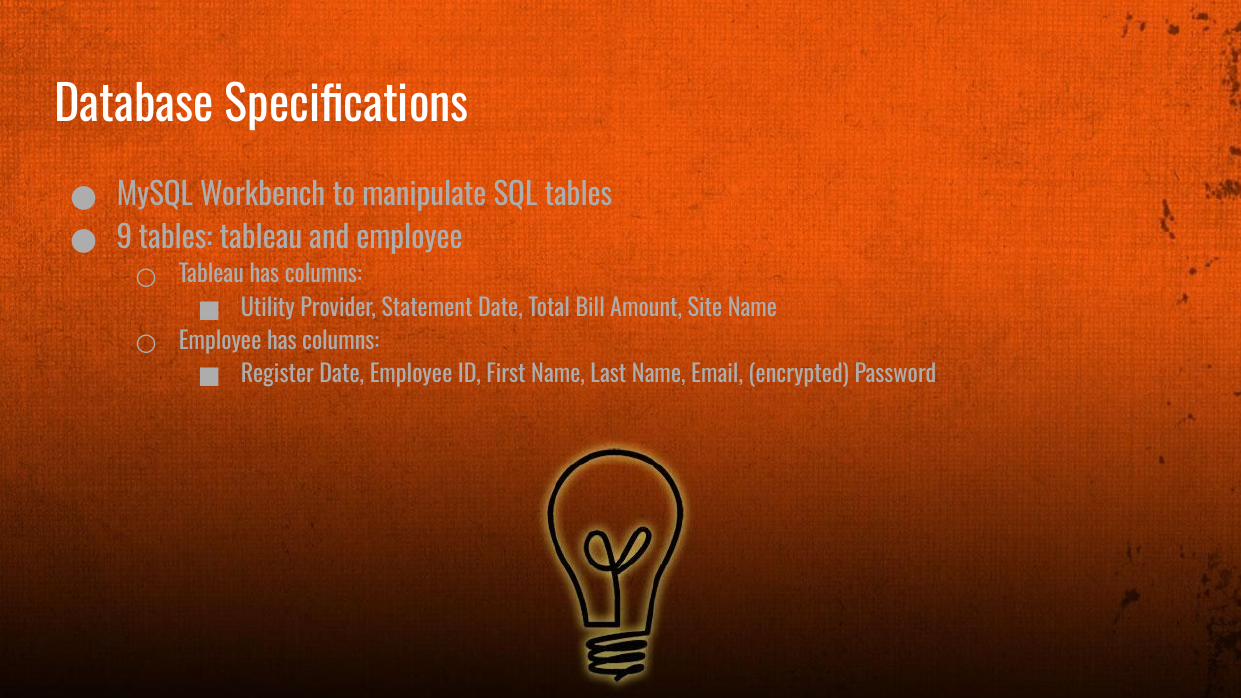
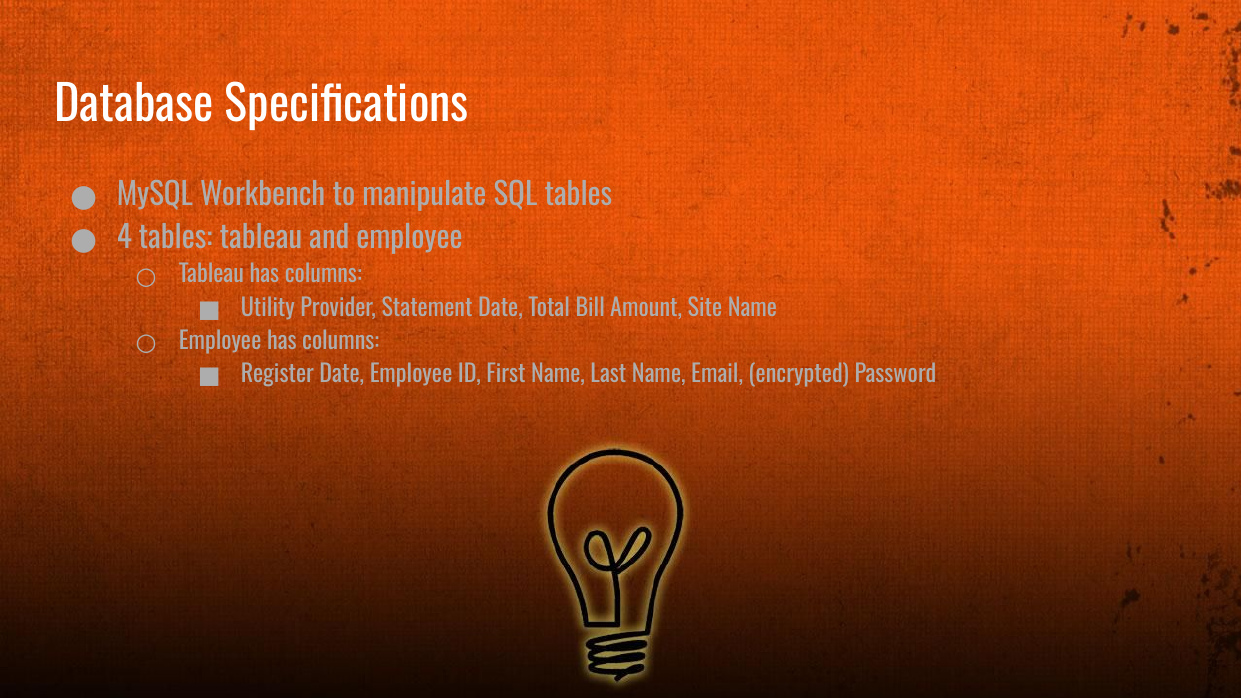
9: 9 -> 4
